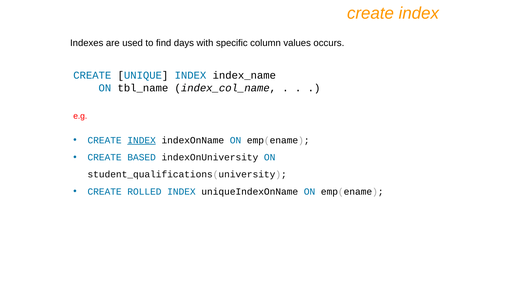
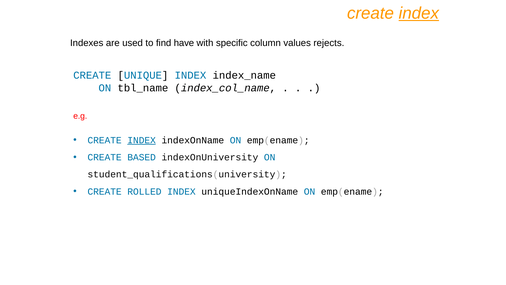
index at (419, 13) underline: none -> present
days: days -> have
occurs: occurs -> rejects
